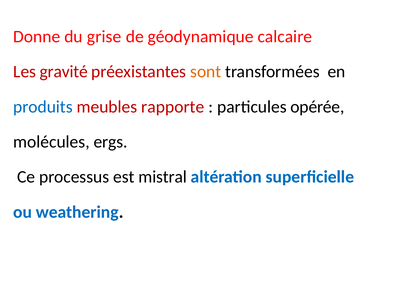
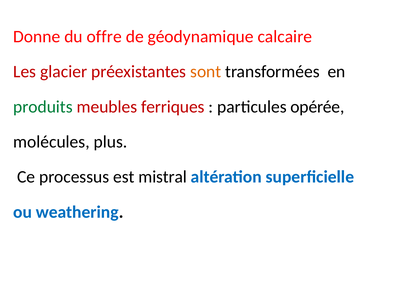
grise: grise -> offre
gravité: gravité -> glacier
produits colour: blue -> green
rapporte: rapporte -> ferriques
ergs: ergs -> plus
